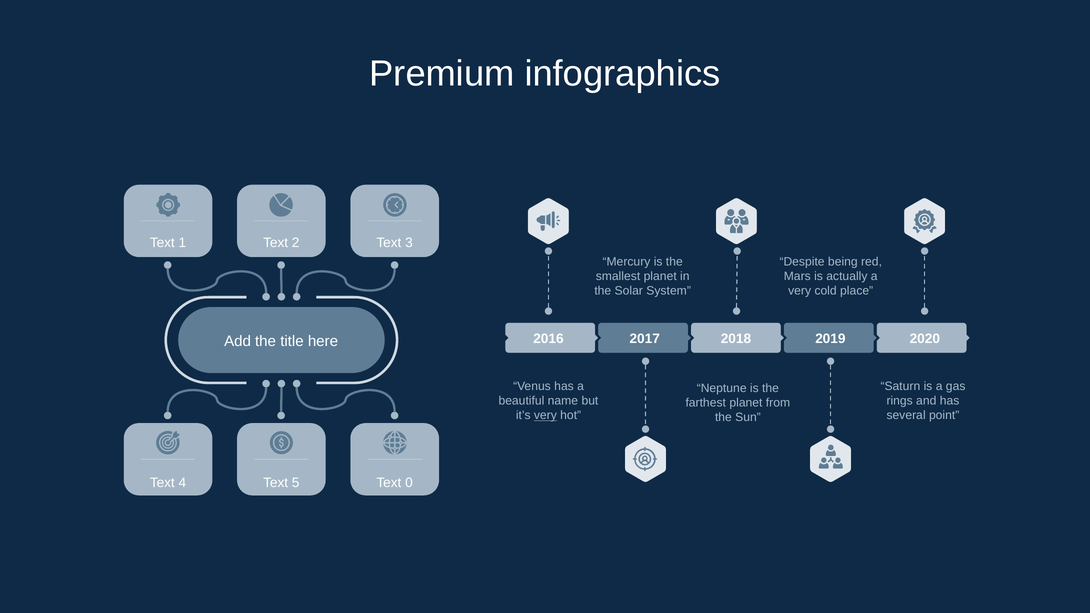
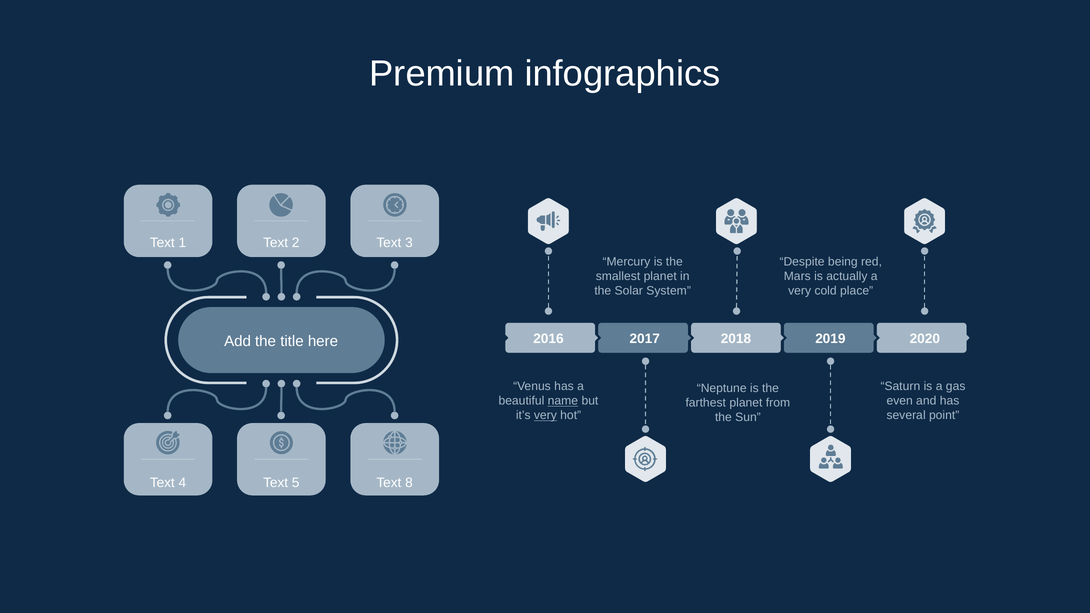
name underline: none -> present
rings: rings -> even
0: 0 -> 8
